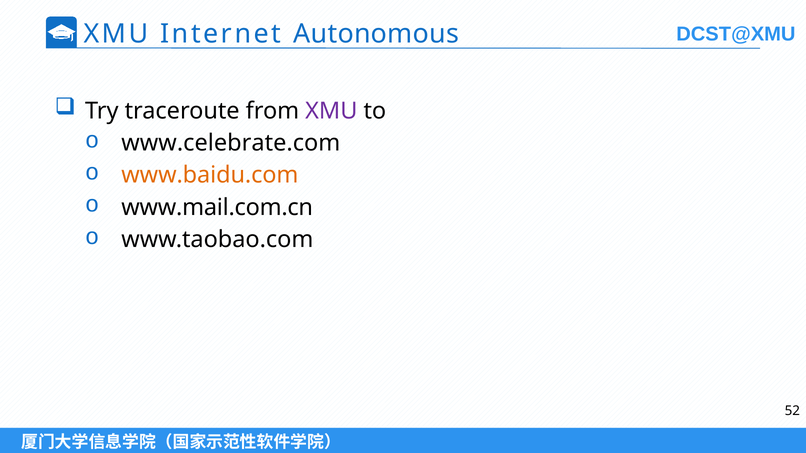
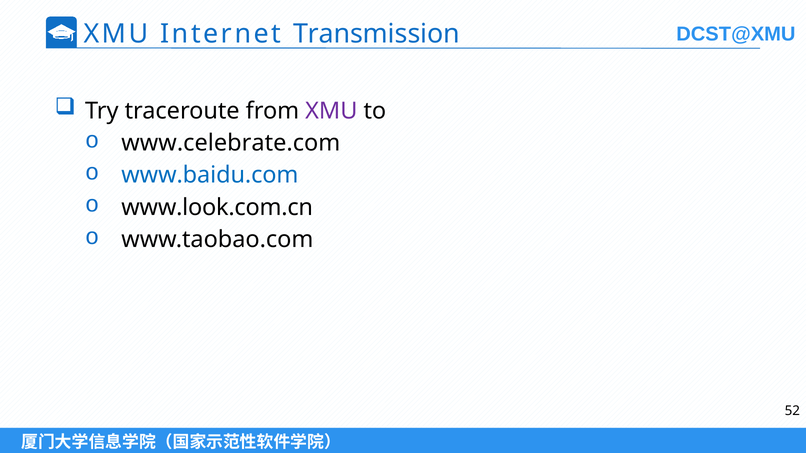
Autonomous: Autonomous -> Transmission
www.baidu.com colour: orange -> blue
www.mail.com.cn: www.mail.com.cn -> www.look.com.cn
